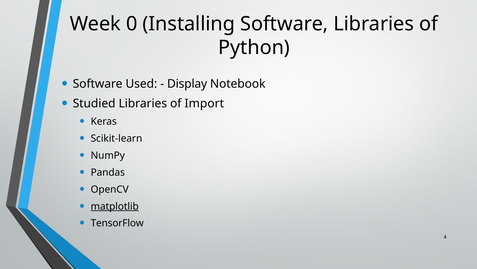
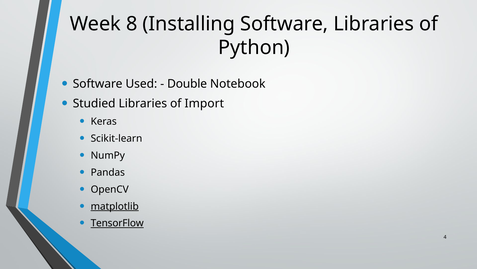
0: 0 -> 8
Display: Display -> Double
TensorFlow underline: none -> present
